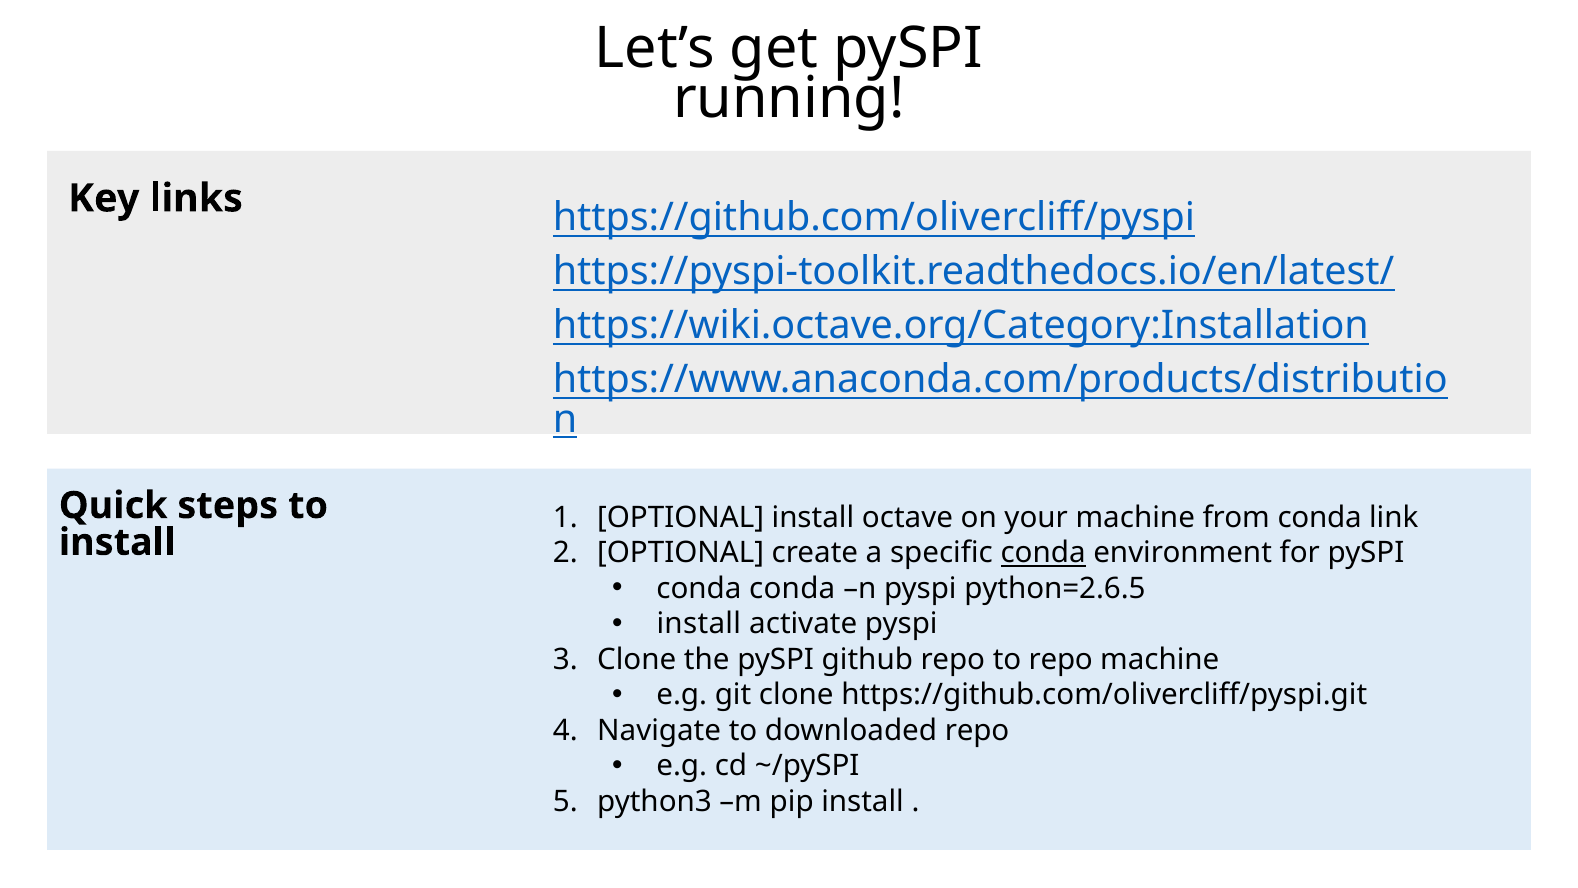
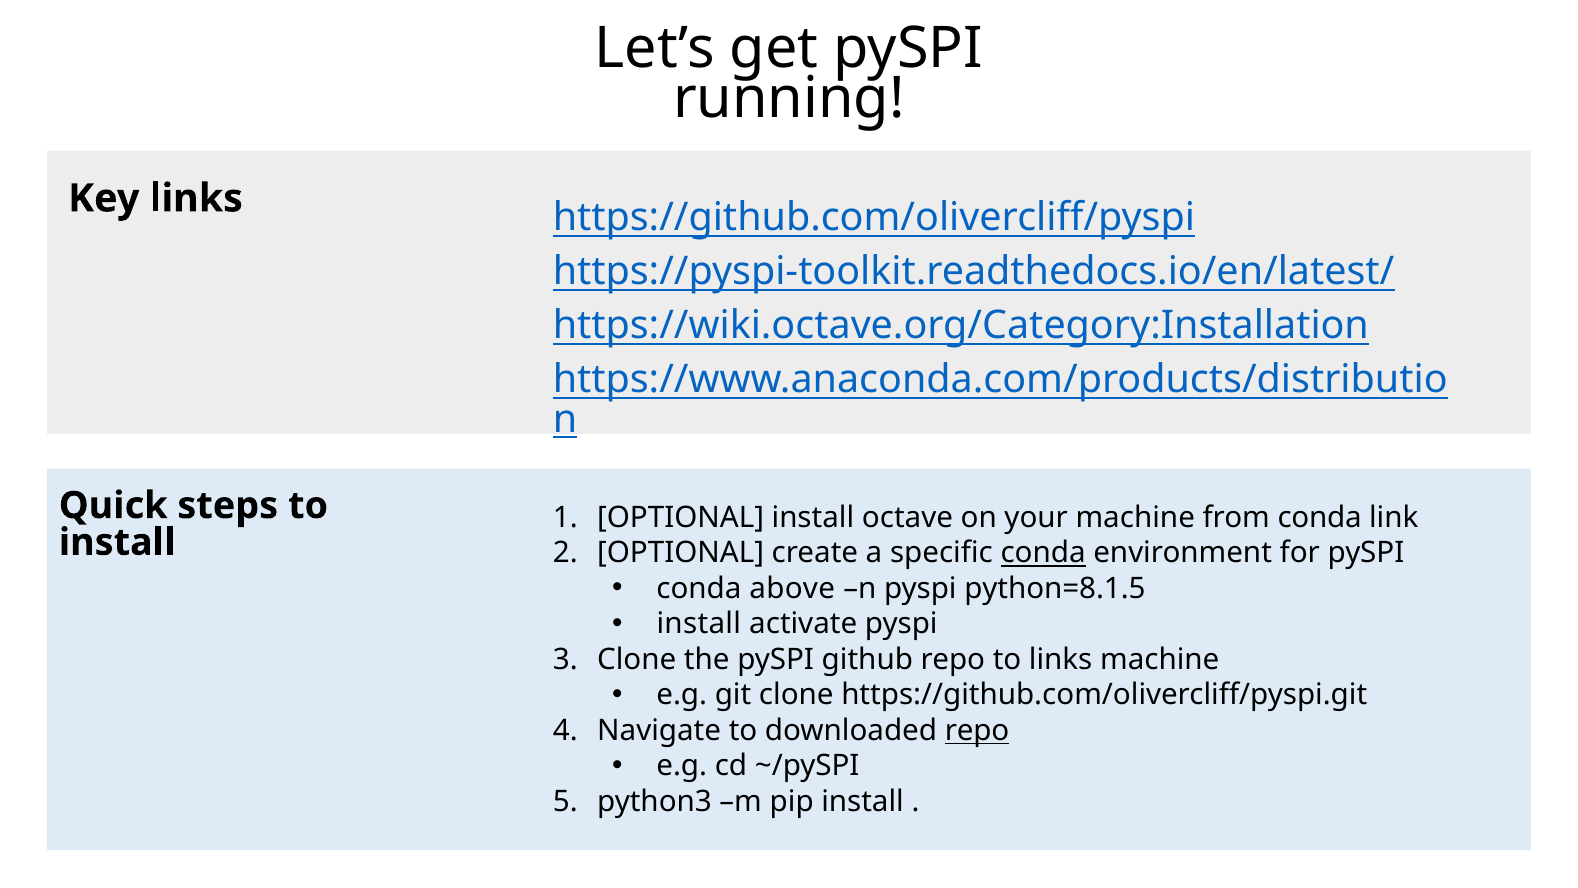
conda conda: conda -> above
python=2.6.5: python=2.6.5 -> python=8.1.5
to repo: repo -> links
repo at (977, 730) underline: none -> present
